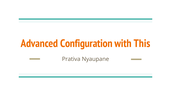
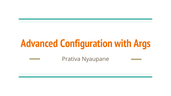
This: This -> Args
